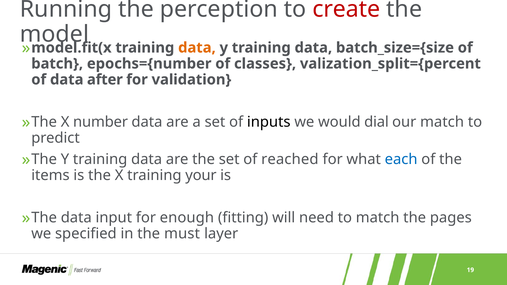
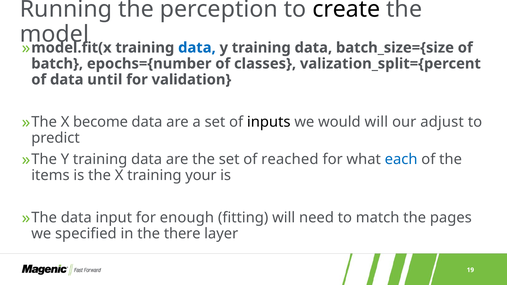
create colour: red -> black
data at (197, 48) colour: orange -> blue
after: after -> until
number: number -> become
would dial: dial -> will
our match: match -> adjust
must: must -> there
